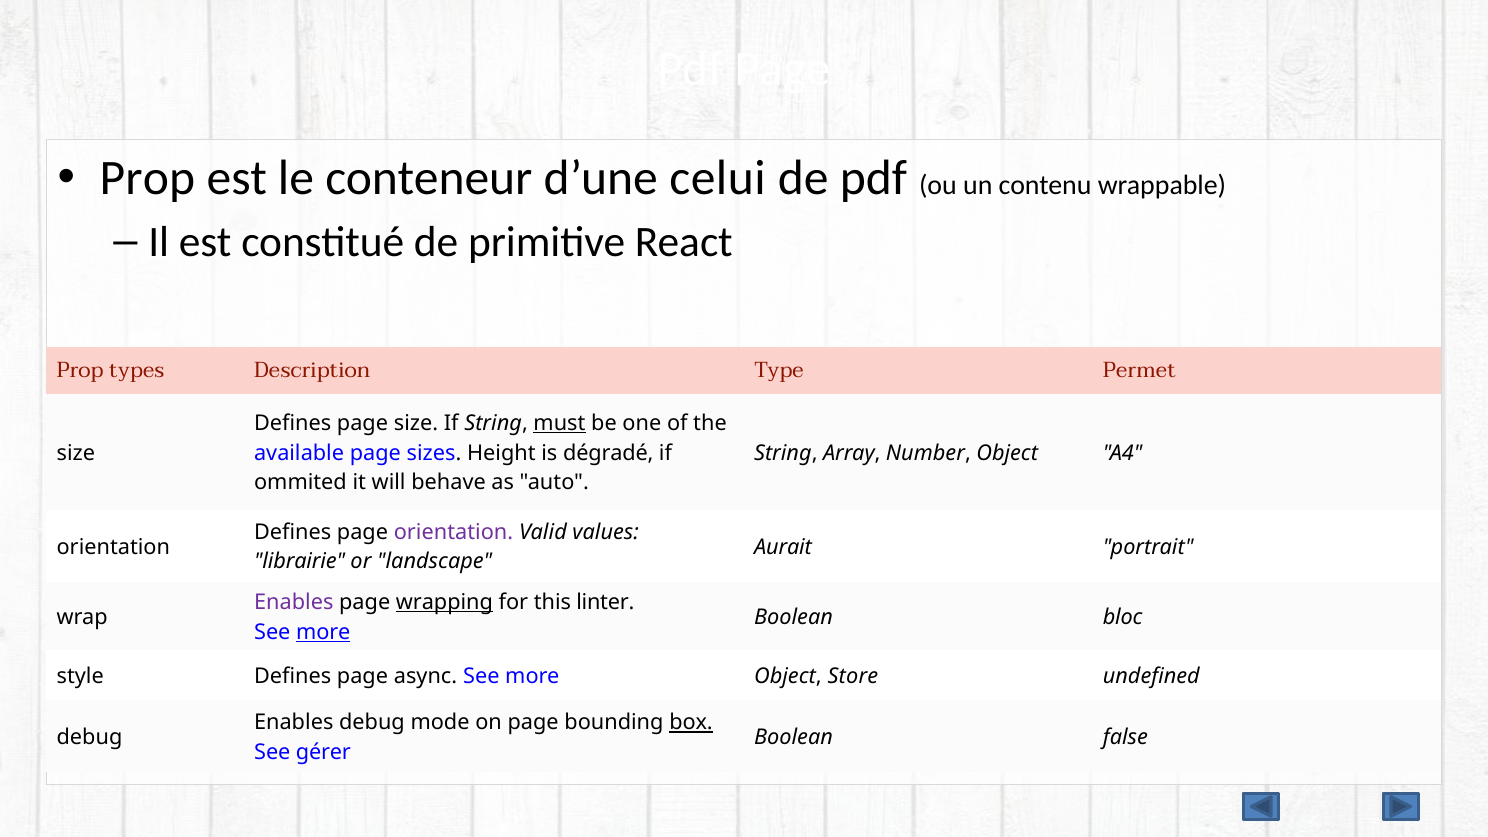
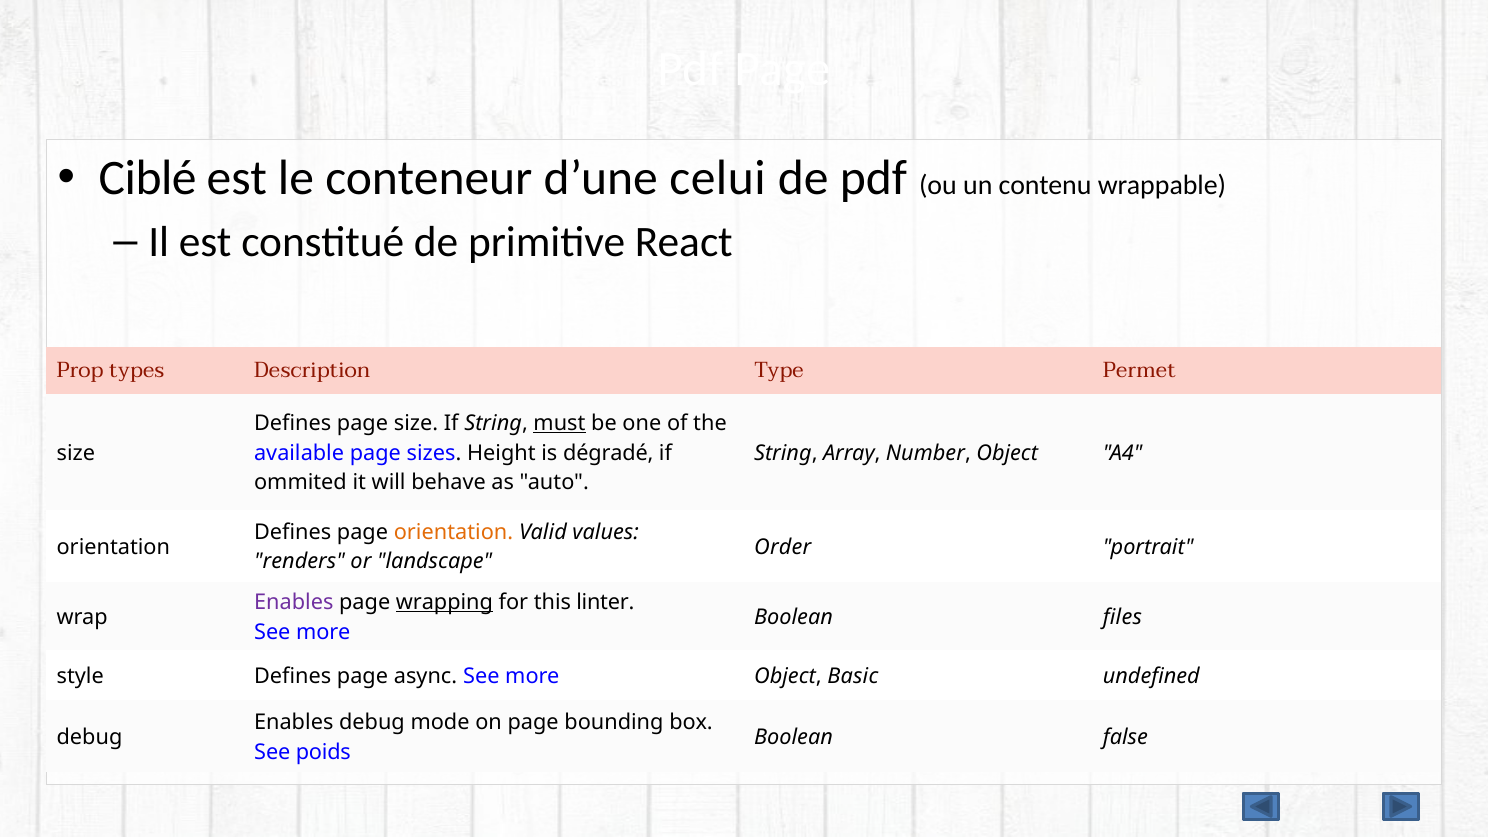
Prop at (147, 178): Prop -> Ciblé
orientation at (453, 532) colour: purple -> orange
Aurait: Aurait -> Order
librairie: librairie -> renders
bloc: bloc -> files
more at (323, 632) underline: present -> none
Store: Store -> Basic
box underline: present -> none
gérer: gérer -> poids
